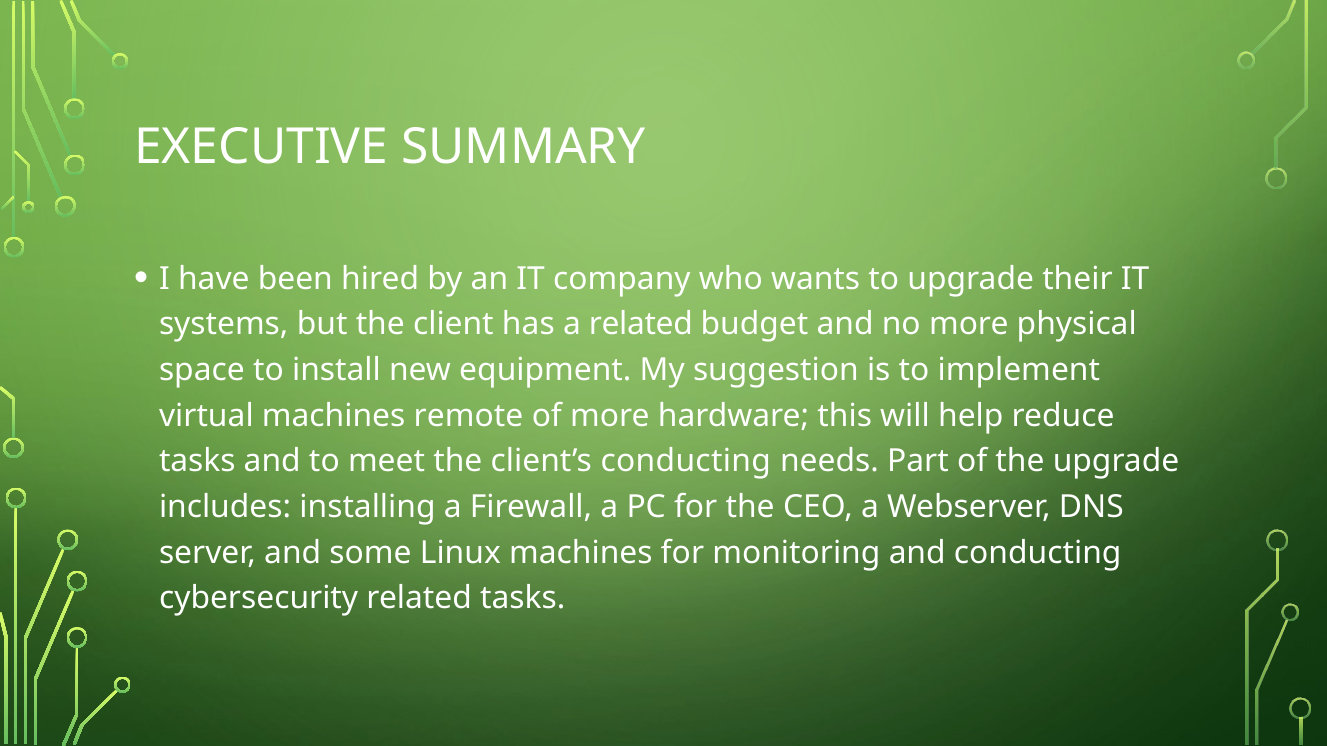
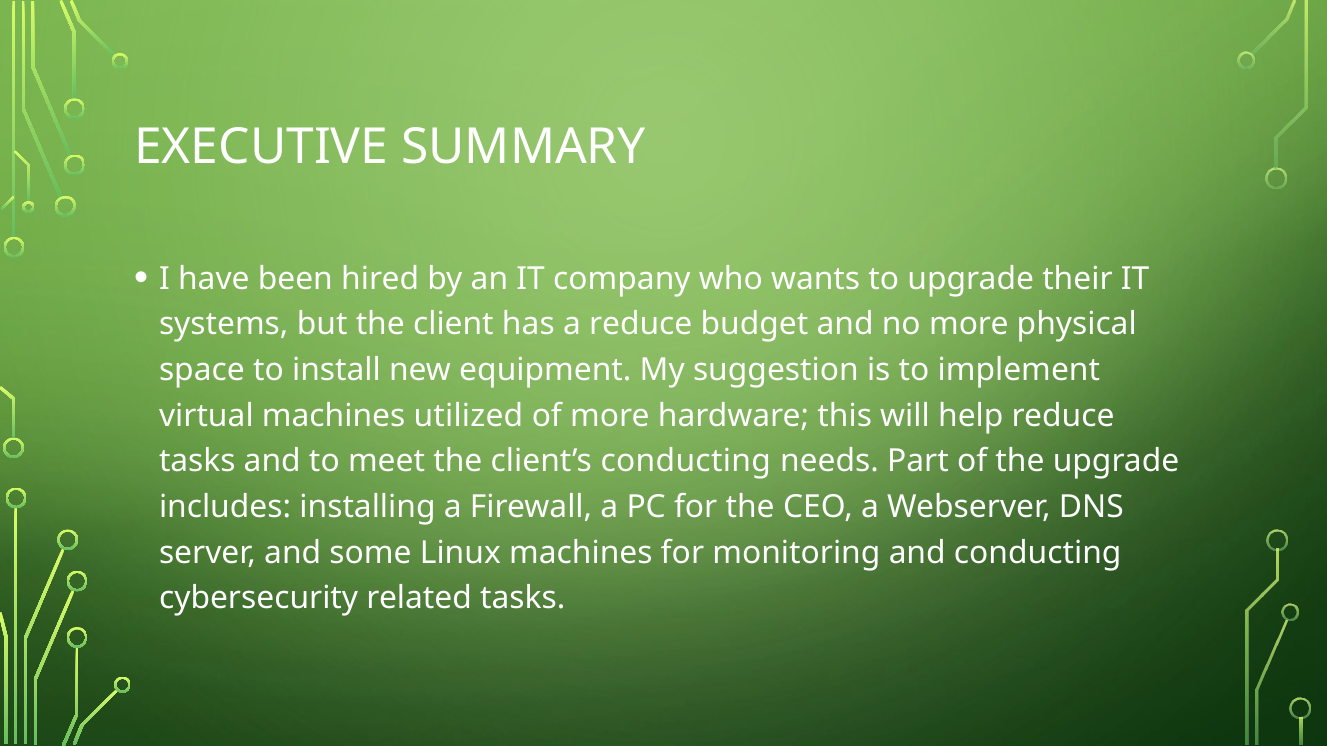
a related: related -> reduce
remote: remote -> utilized
